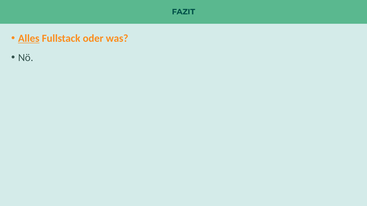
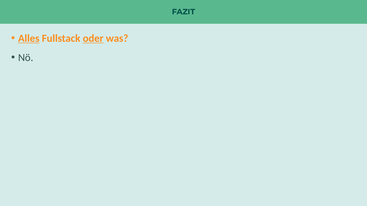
oder underline: none -> present
